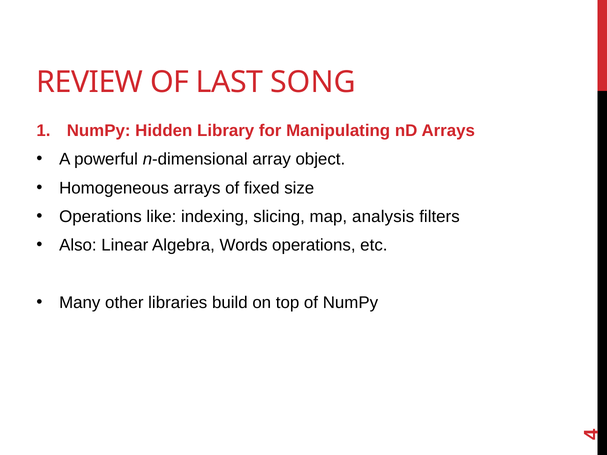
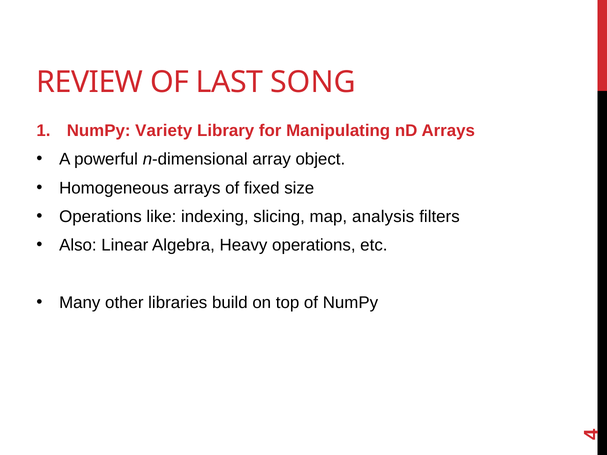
Hidden: Hidden -> Variety
Words: Words -> Heavy
